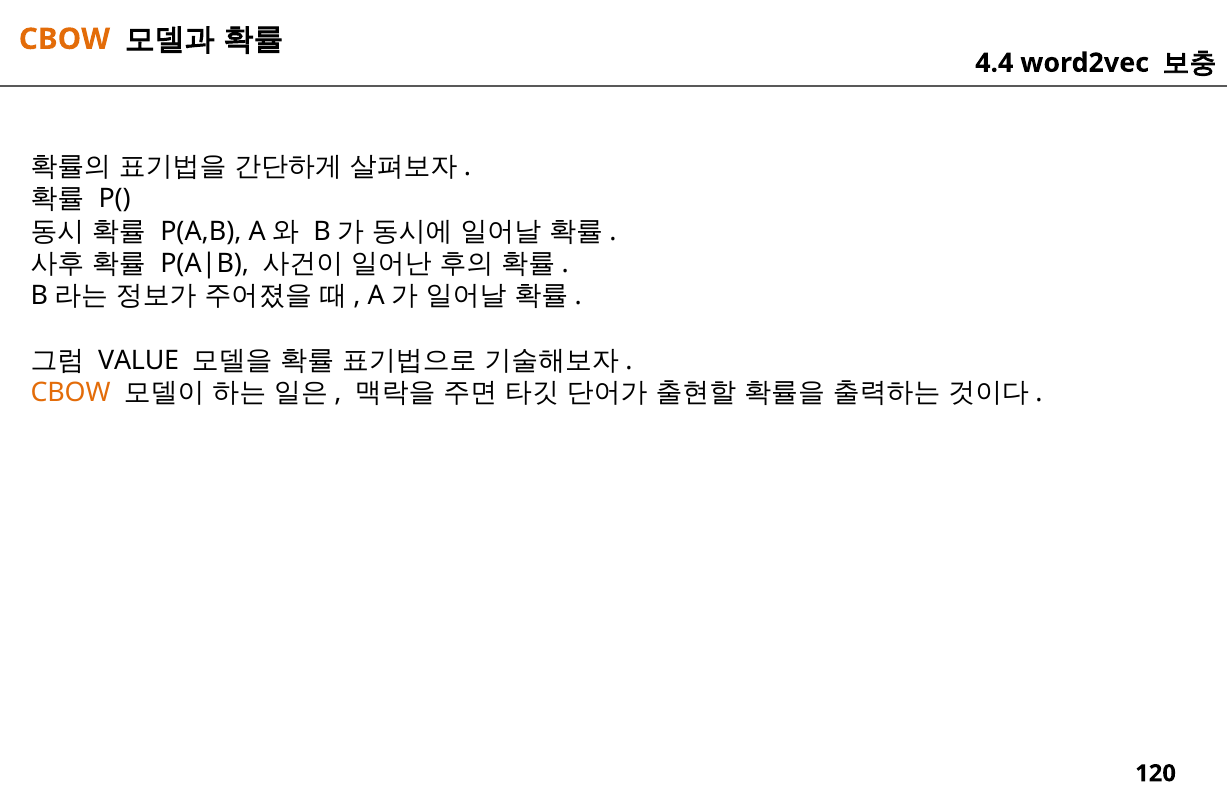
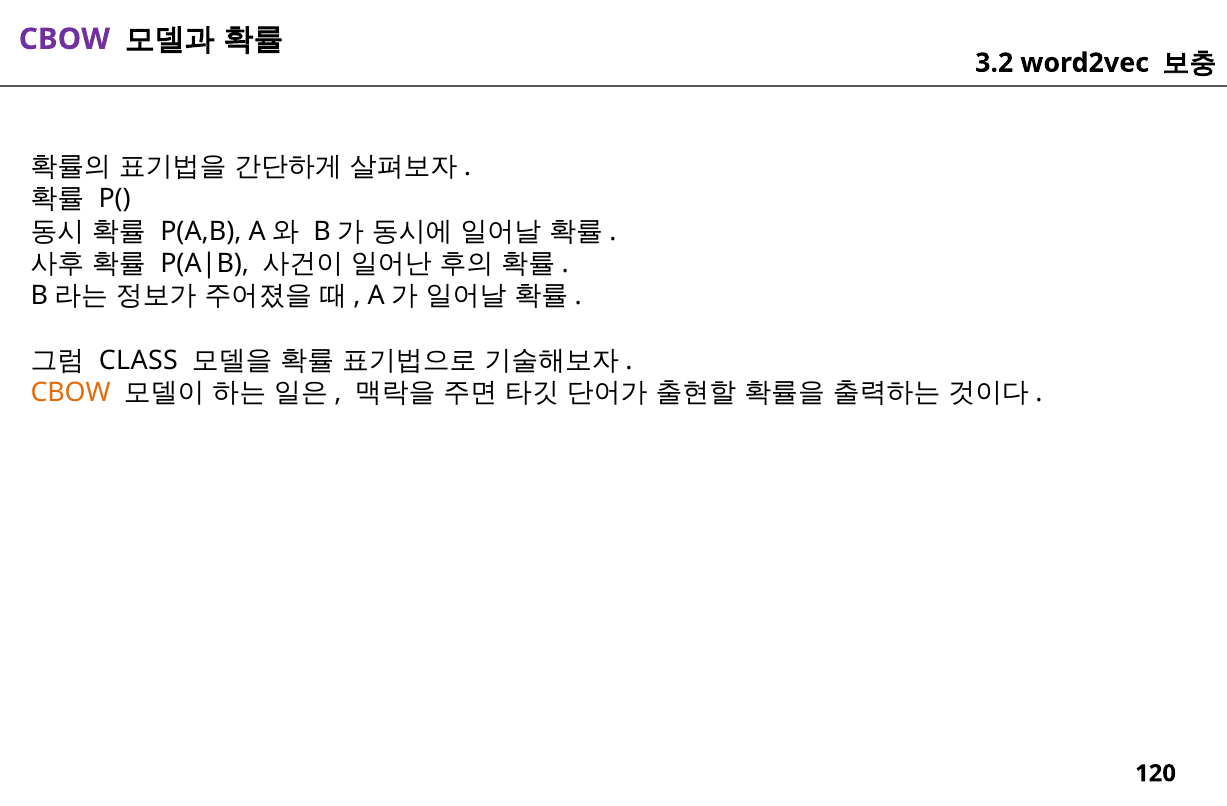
CBOW at (64, 39) colour: orange -> purple
4.4: 4.4 -> 3.2
VALUE: VALUE -> CLASS
